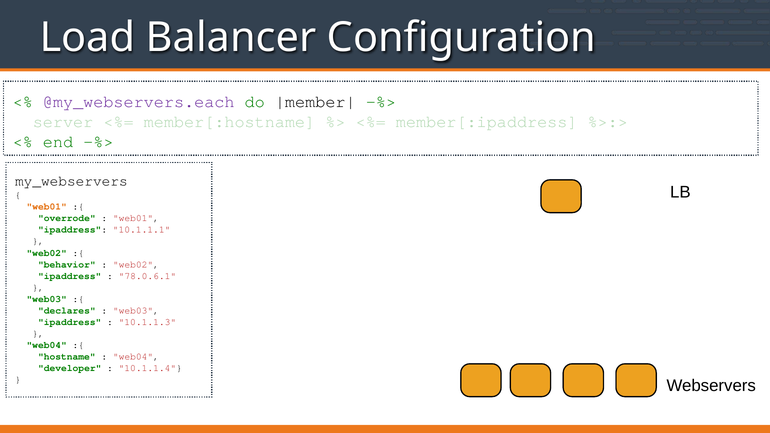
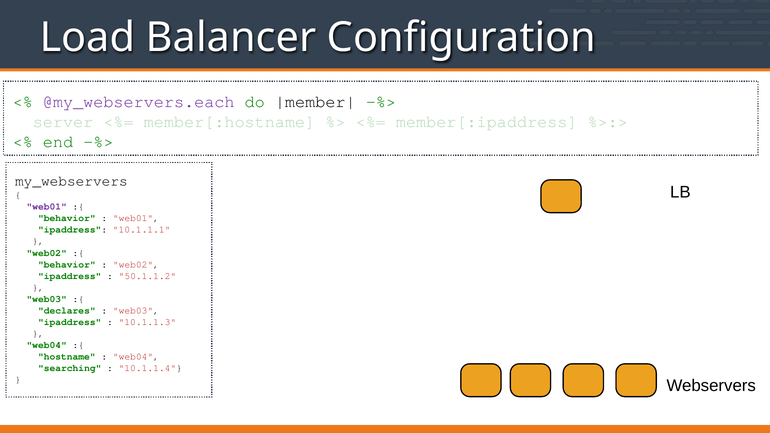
web01 at (47, 207) colour: orange -> purple
overrode at (67, 218): overrode -> behavior
78.0.6.1: 78.0.6.1 -> 50.1.1.2
developer: developer -> searching
